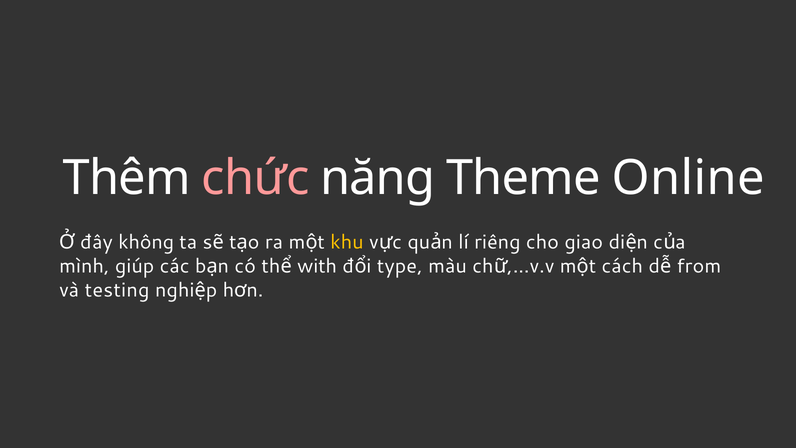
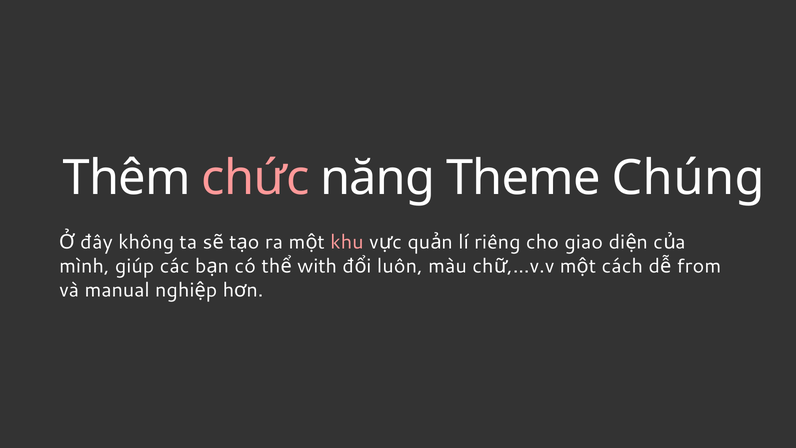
Online: Online -> Chúng
khu colour: yellow -> pink
type: type -> luôn
testing: testing -> manual
